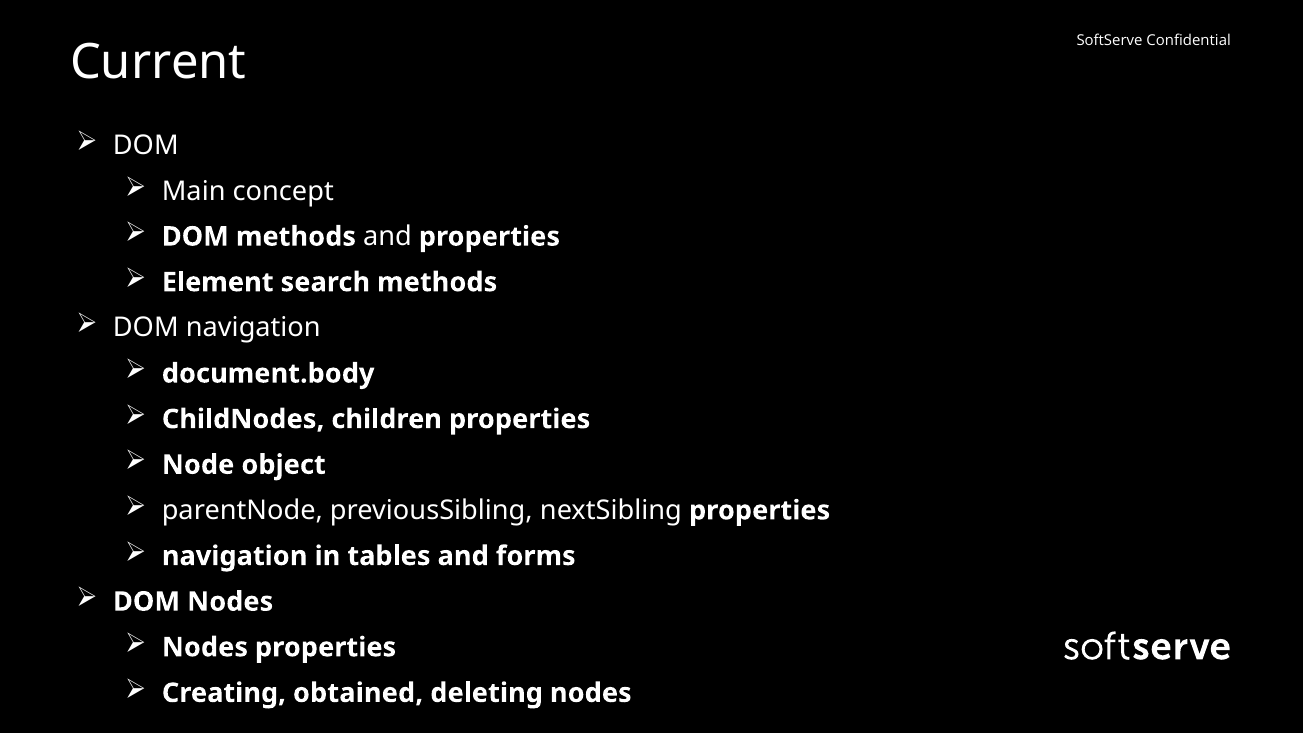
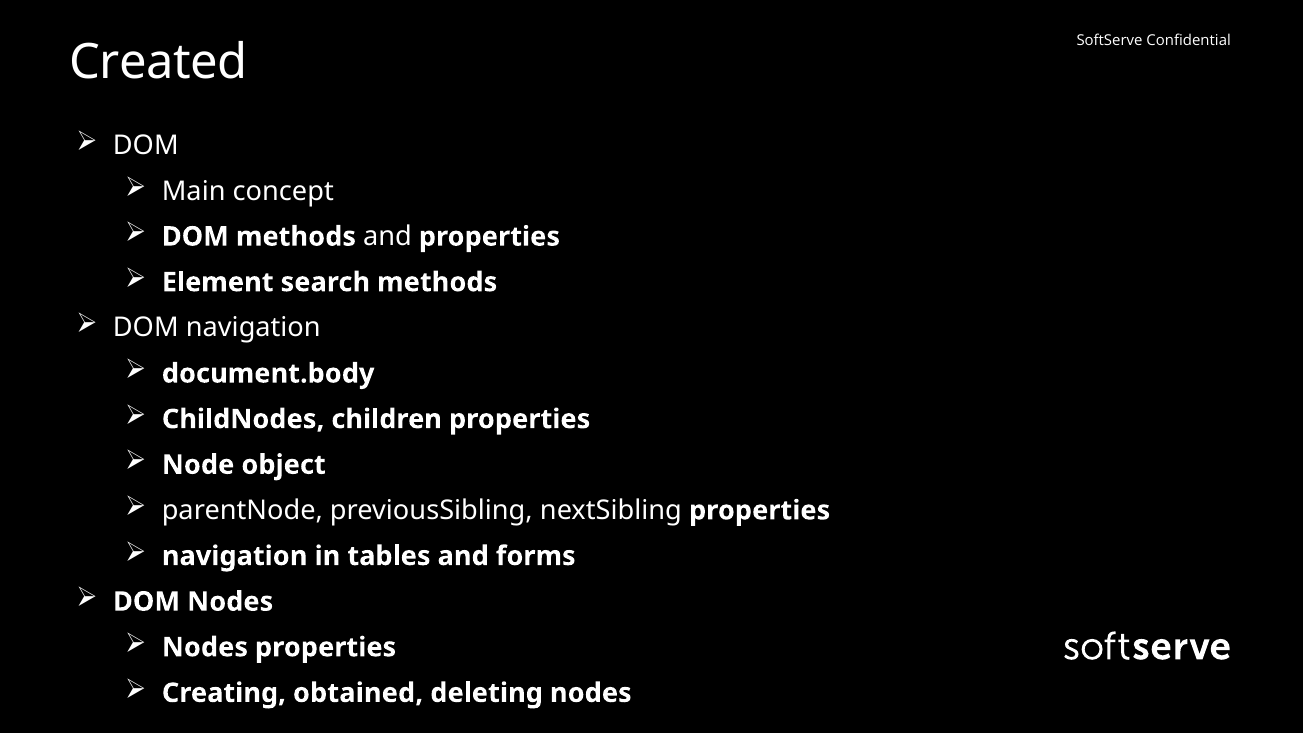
Current: Current -> Created
